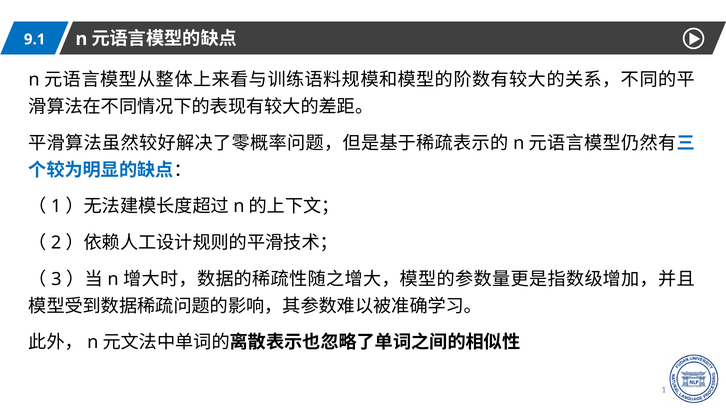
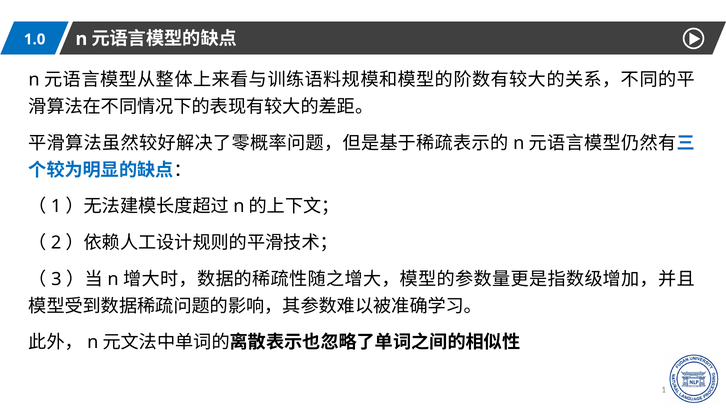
9.1: 9.1 -> 1.0
